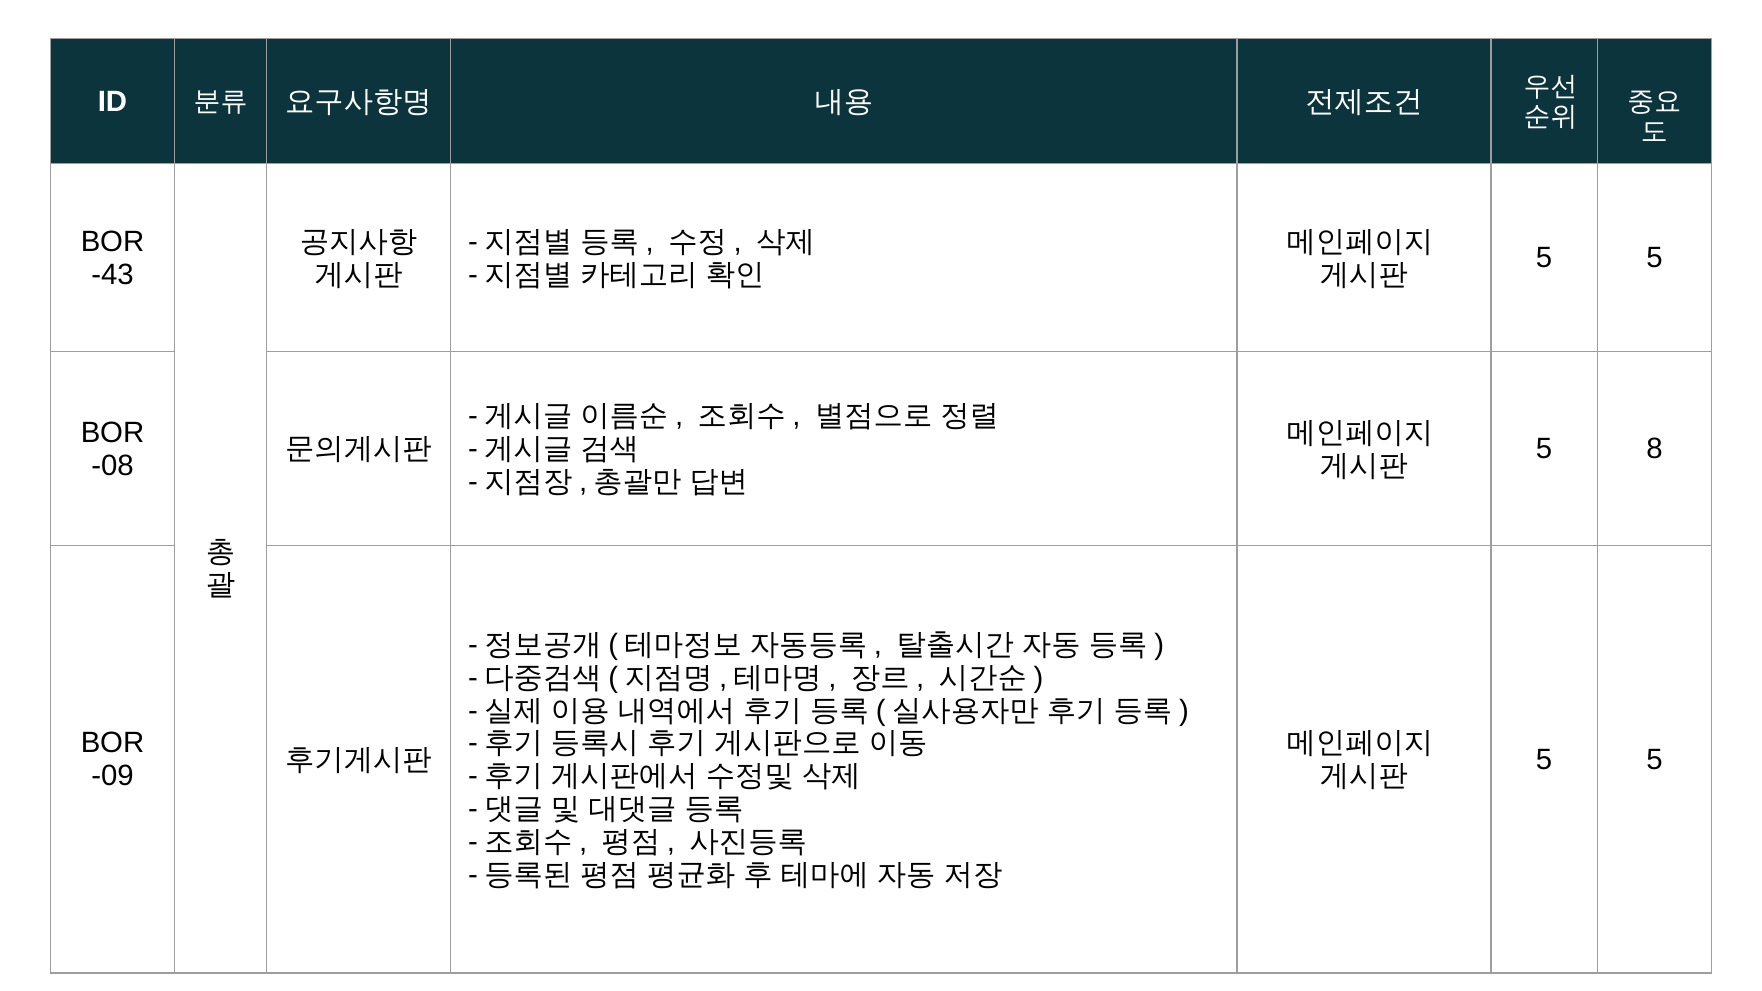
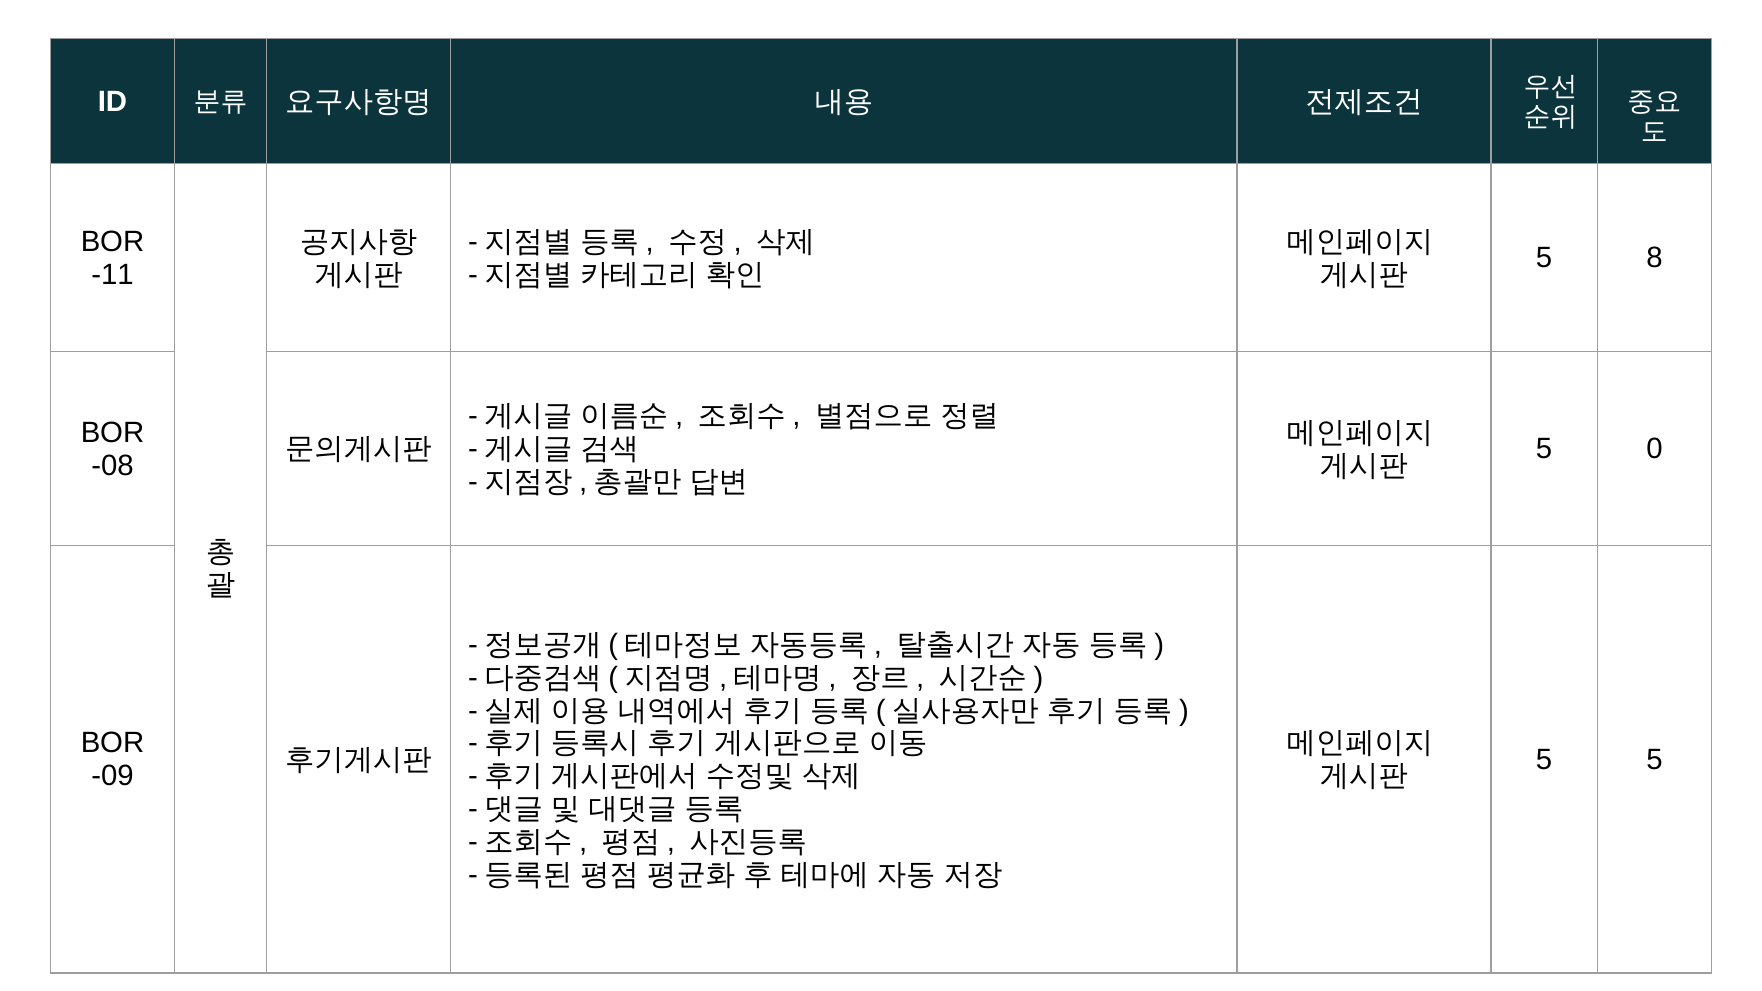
5 at (1654, 258): 5 -> 8
-43: -43 -> -11
8: 8 -> 0
